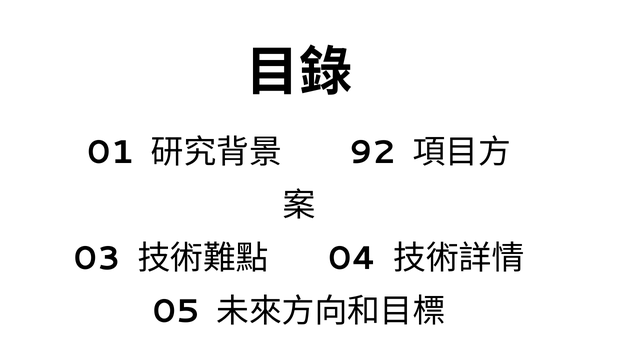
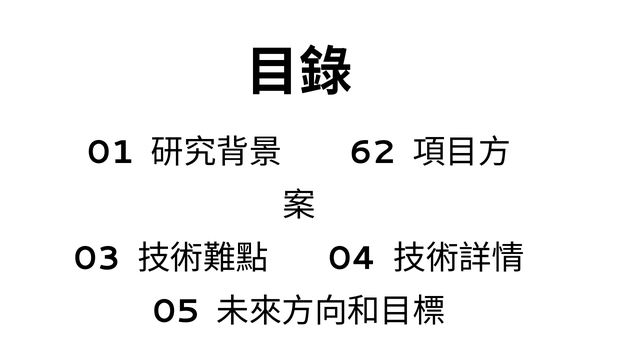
92: 92 -> 62
